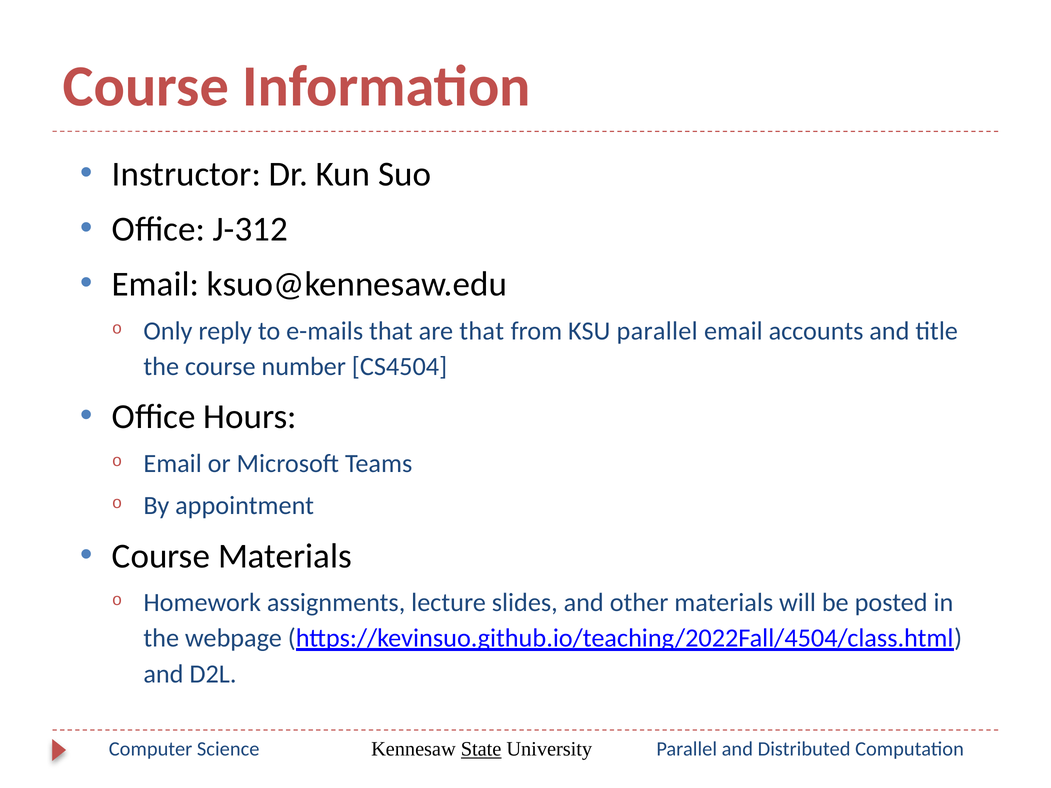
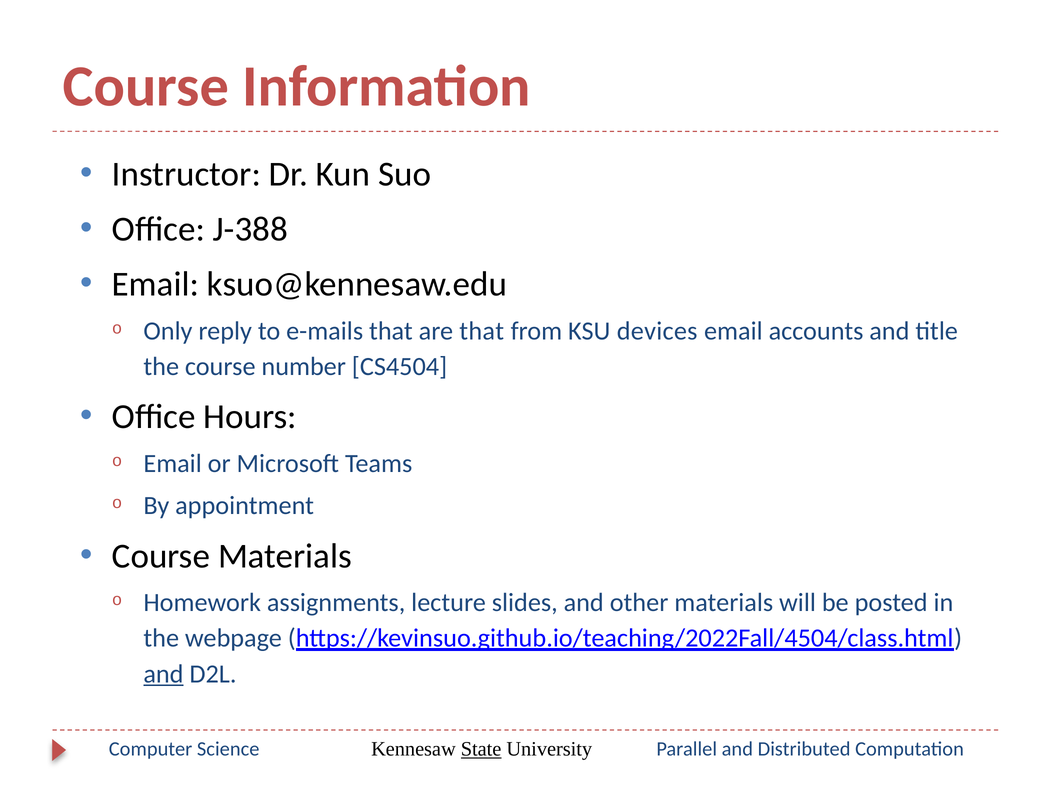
J-312: J-312 -> J-388
KSU parallel: parallel -> devices
and at (164, 674) underline: none -> present
